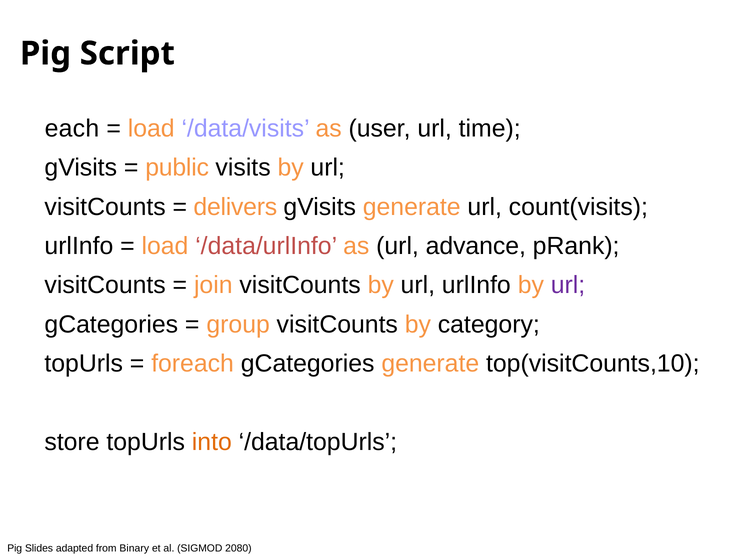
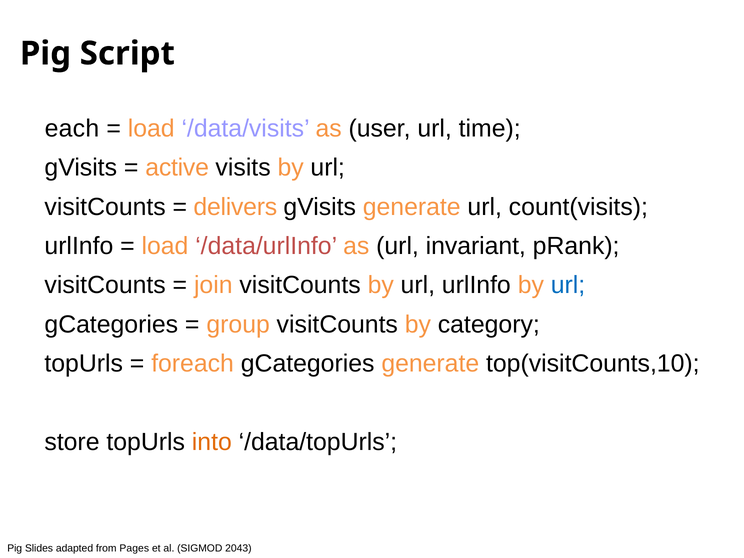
public: public -> active
advance: advance -> invariant
url at (568, 285) colour: purple -> blue
Binary: Binary -> Pages
2080: 2080 -> 2043
